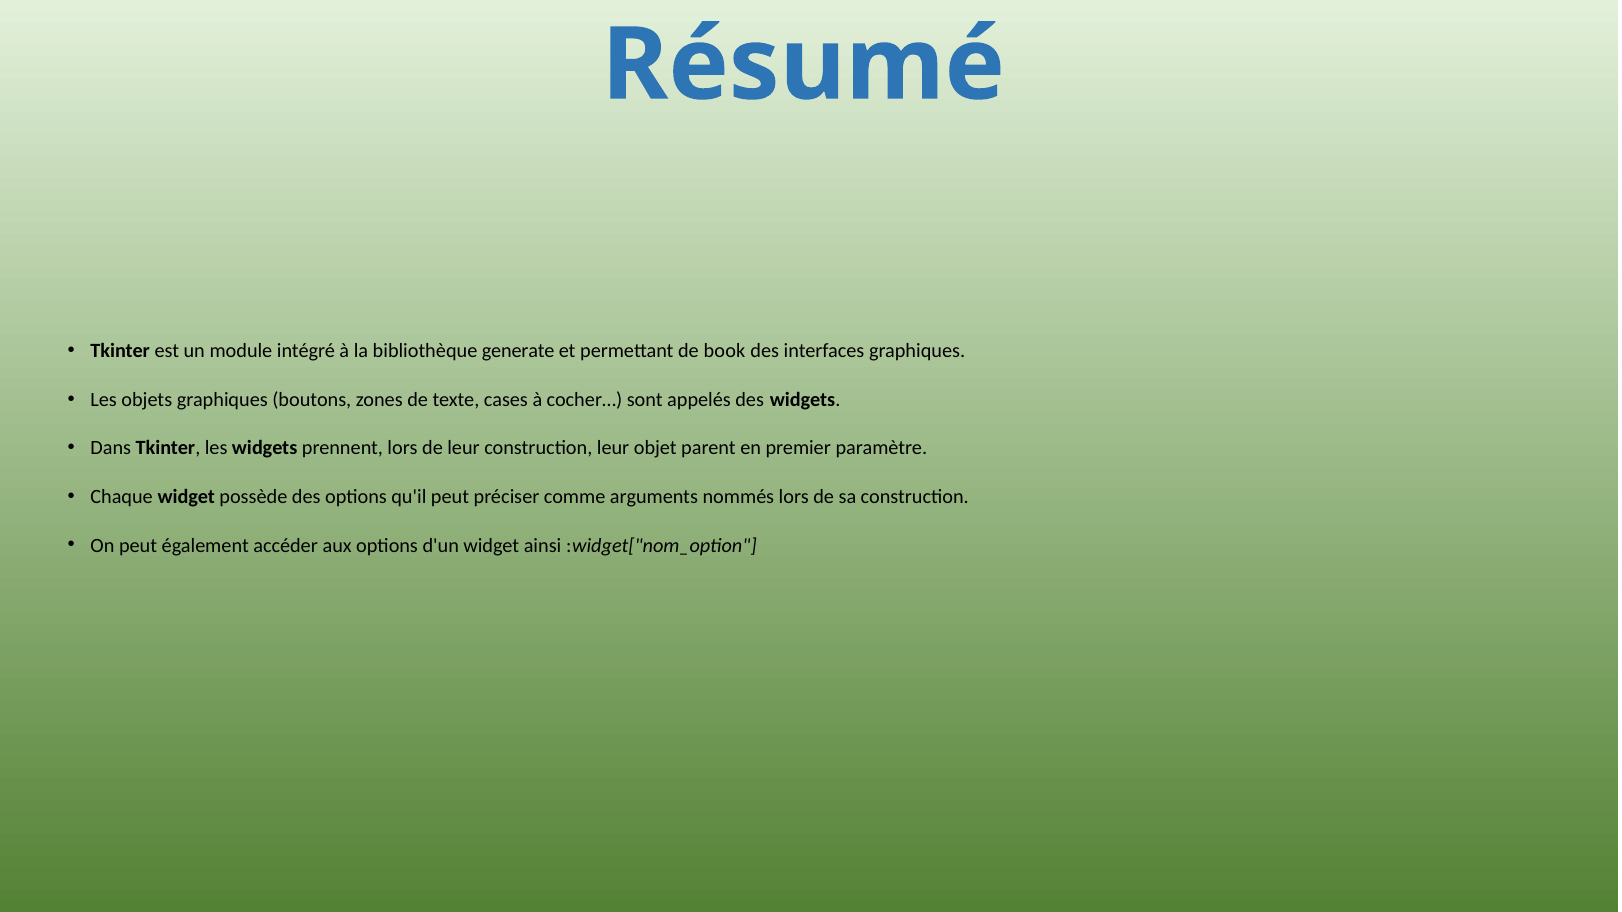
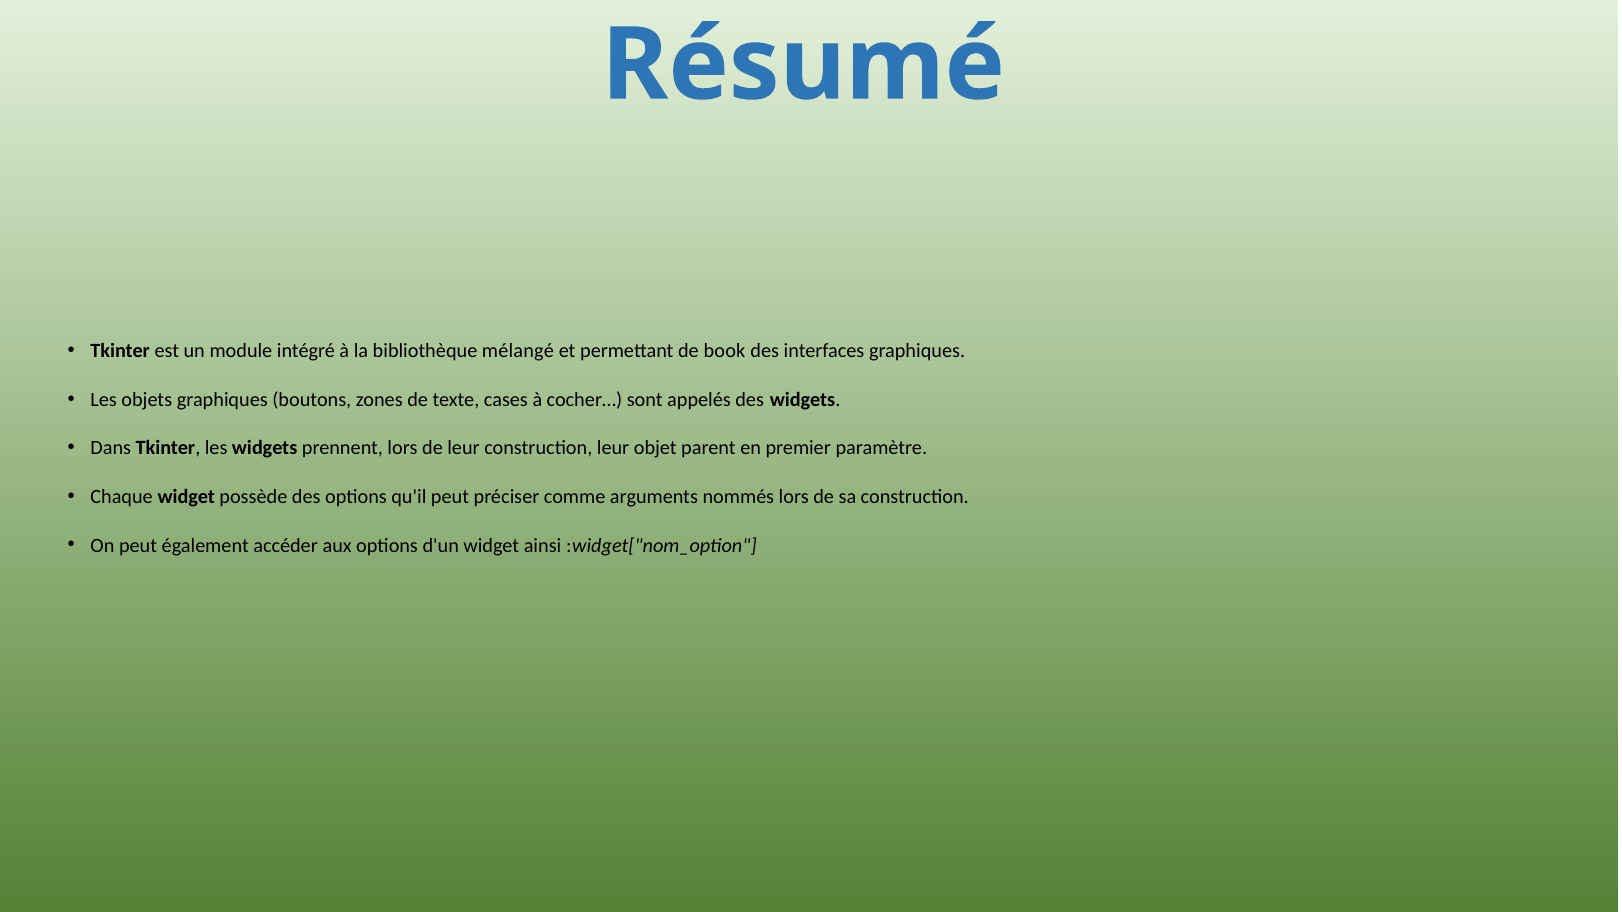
generate: generate -> mélangé
